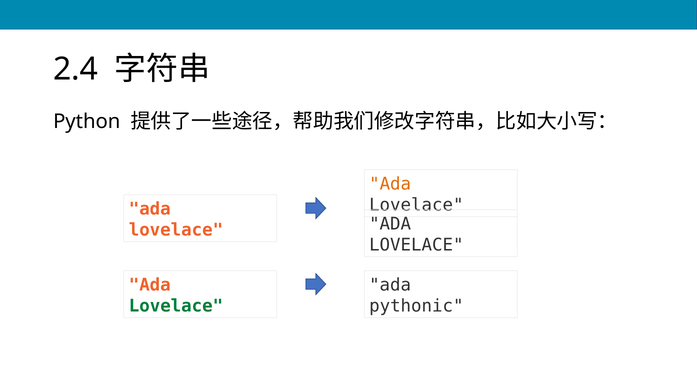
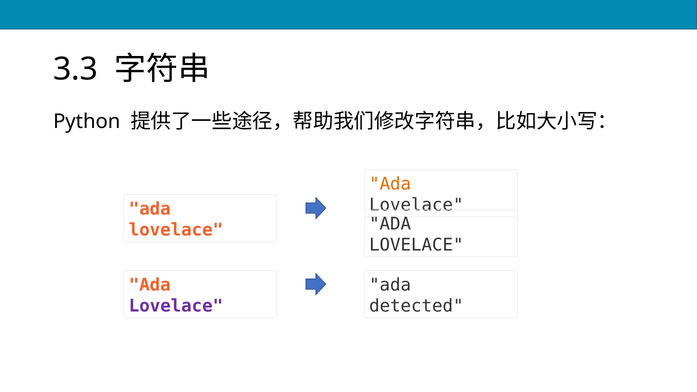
2.4: 2.4 -> 3.3
Lovelace at (176, 306) colour: green -> purple
pythonic: pythonic -> detected
